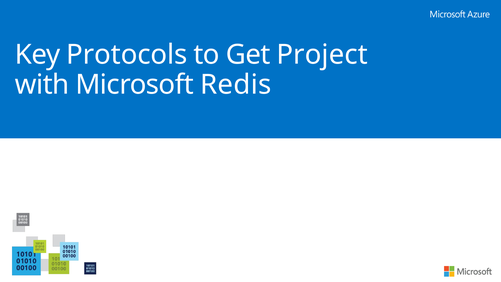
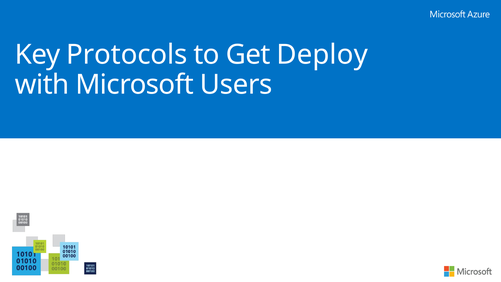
Project: Project -> Deploy
Redis: Redis -> Users
